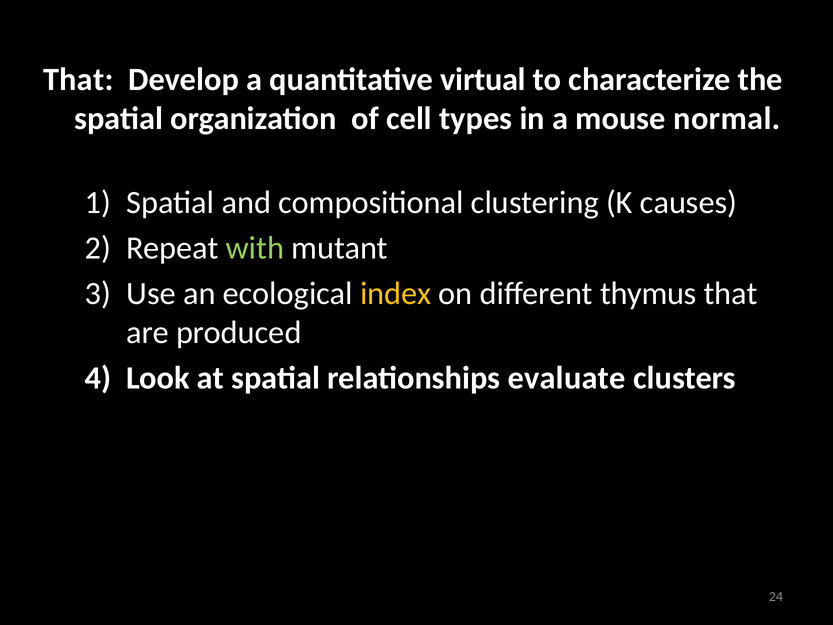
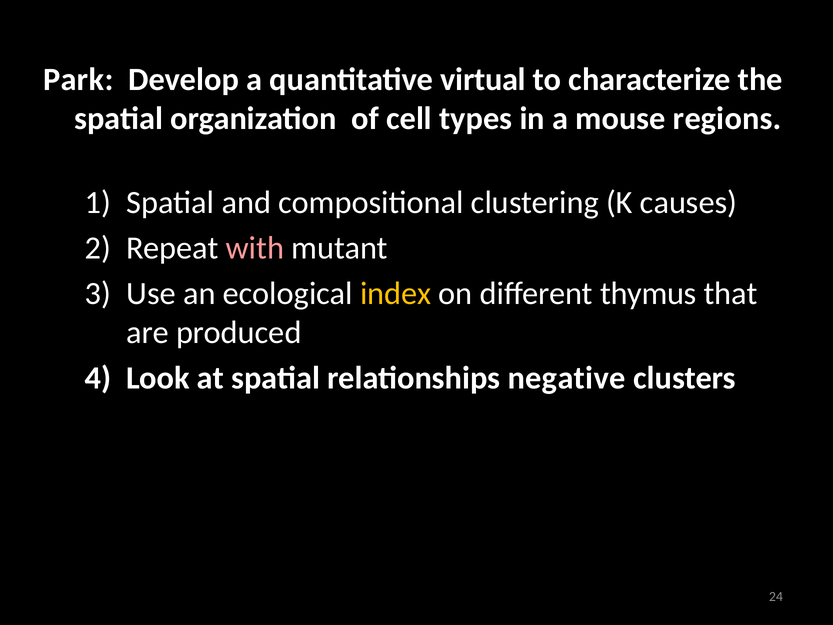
That at (78, 80): That -> Park
normal: normal -> regions
with colour: light green -> pink
evaluate: evaluate -> negative
